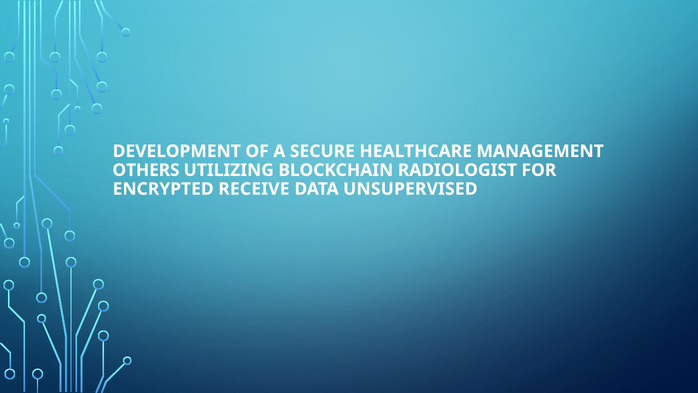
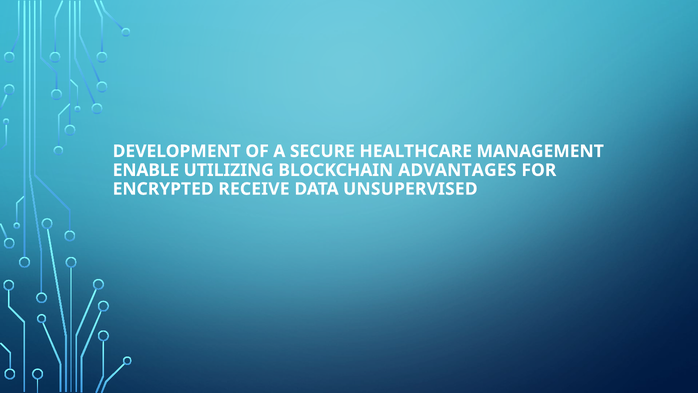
OTHERS: OTHERS -> ENABLE
RADIOLOGIST: RADIOLOGIST -> ADVANTAGES
